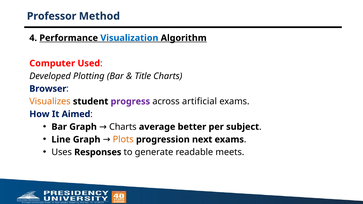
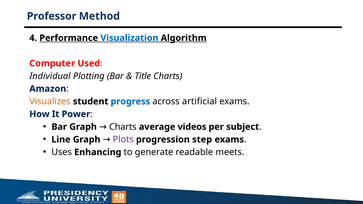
Developed: Developed -> Individual
Browser: Browser -> Amazon
progress colour: purple -> blue
Aimed: Aimed -> Power
better: better -> videos
Plots colour: orange -> purple
next: next -> step
Responses: Responses -> Enhancing
